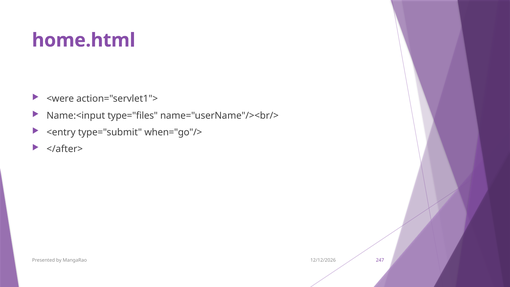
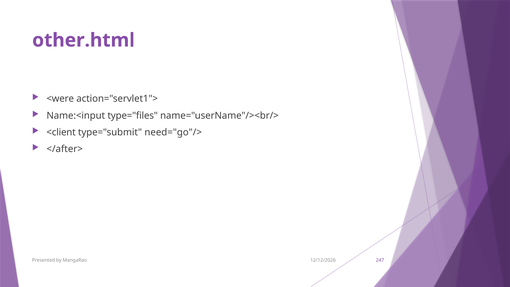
home.html: home.html -> other.html
<entry: <entry -> <client
when="go"/>: when="go"/> -> need="go"/>
